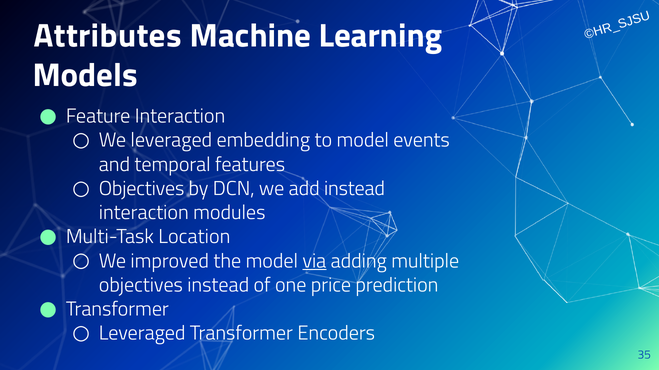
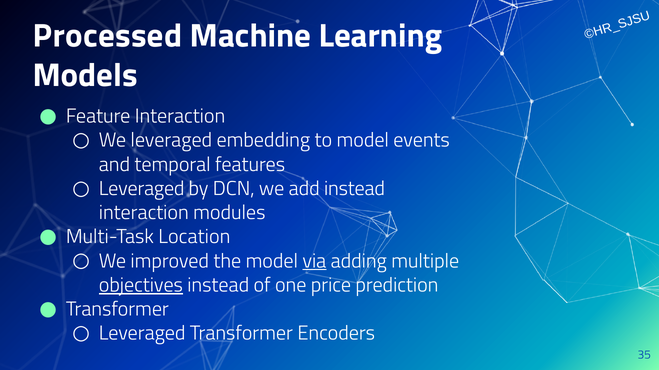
Attributes: Attributes -> Processed
Objectives at (142, 189): Objectives -> Leveraged
objectives at (141, 286) underline: none -> present
